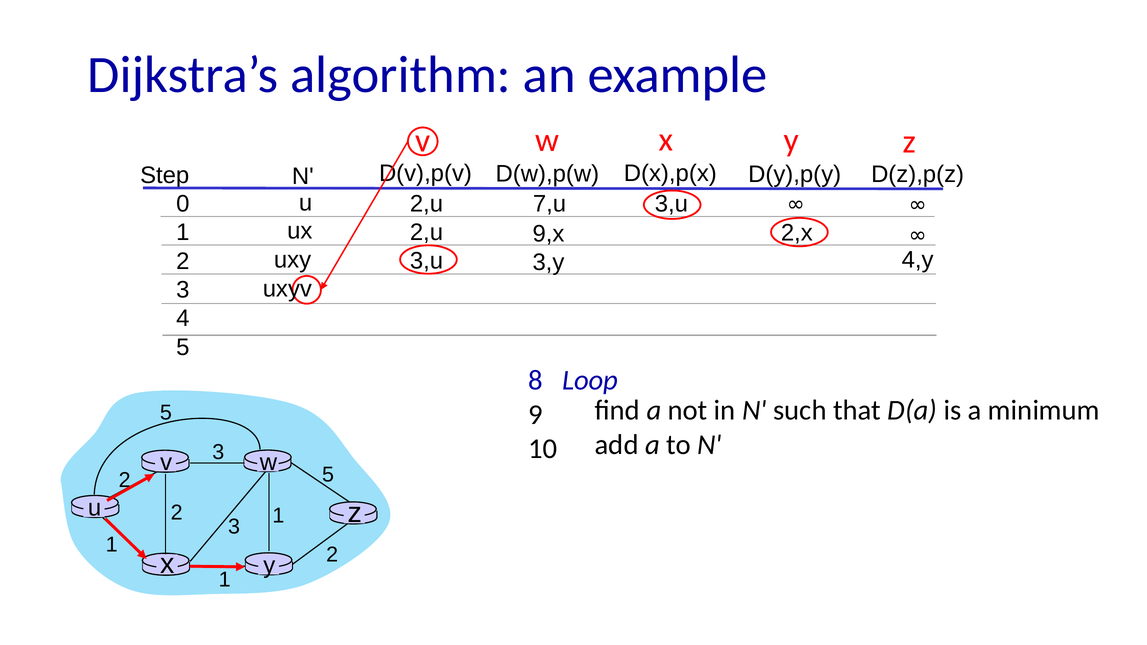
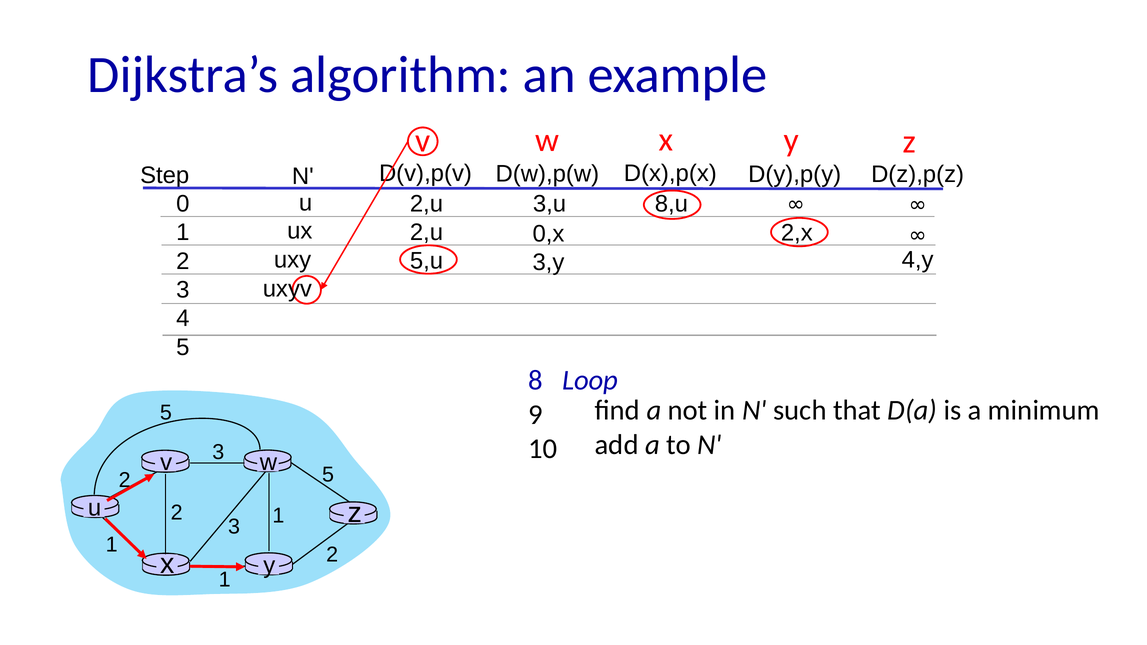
7,u: 7,u -> 3,u
3,u at (671, 204): 3,u -> 8,u
9,x: 9,x -> 0,x
3,u at (427, 261): 3,u -> 5,u
